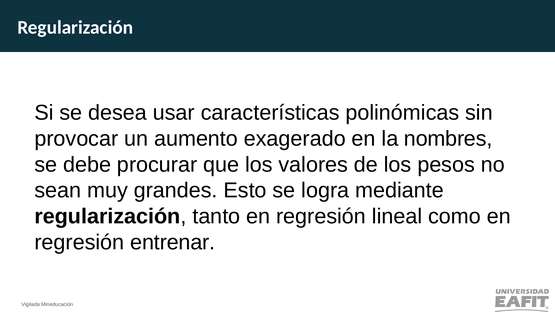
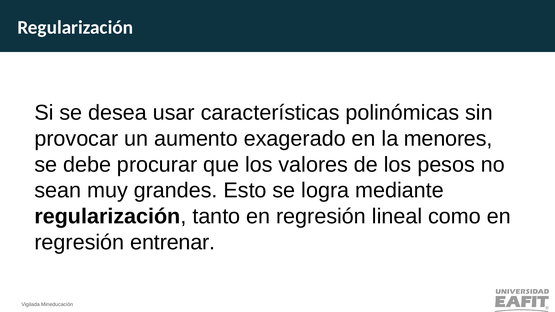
nombres: nombres -> menores
